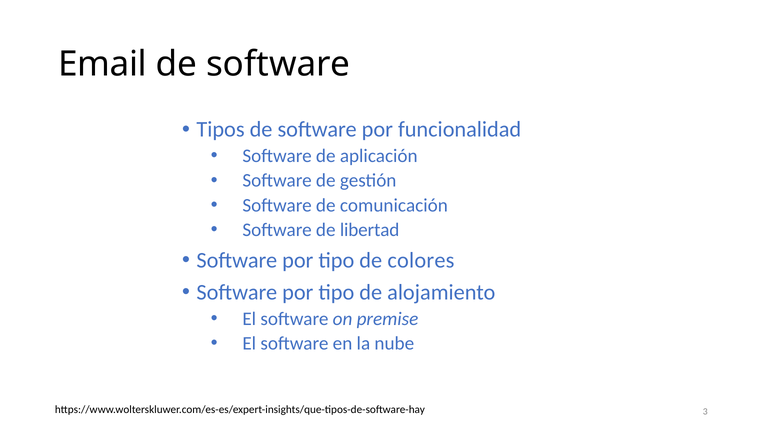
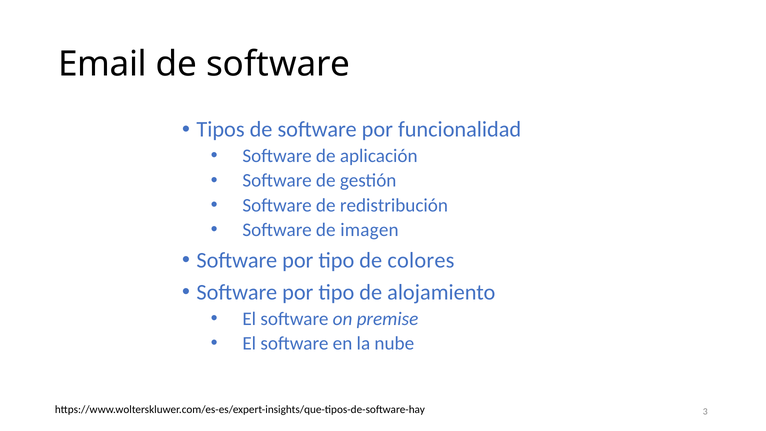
comunicación: comunicación -> redistribución
libertad: libertad -> imagen
